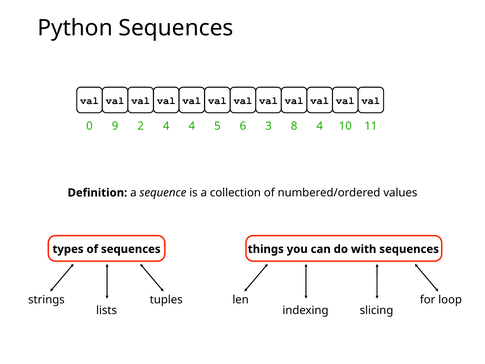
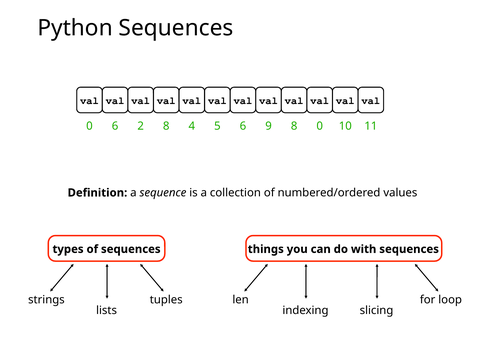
0 9: 9 -> 6
2 4: 4 -> 8
3: 3 -> 9
8 4: 4 -> 0
